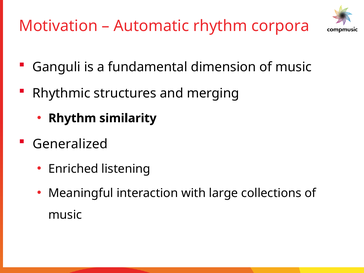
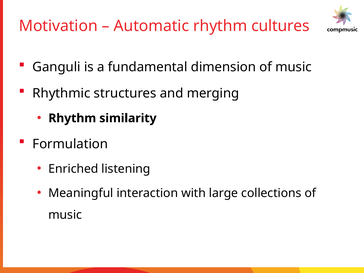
corpora: corpora -> cultures
Generalized: Generalized -> Formulation
